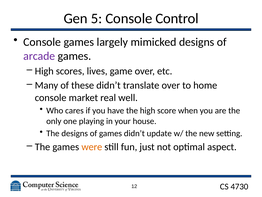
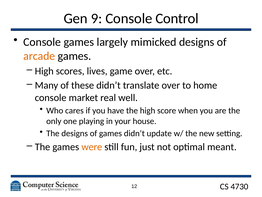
5: 5 -> 9
arcade colour: purple -> orange
aspect: aspect -> meant
